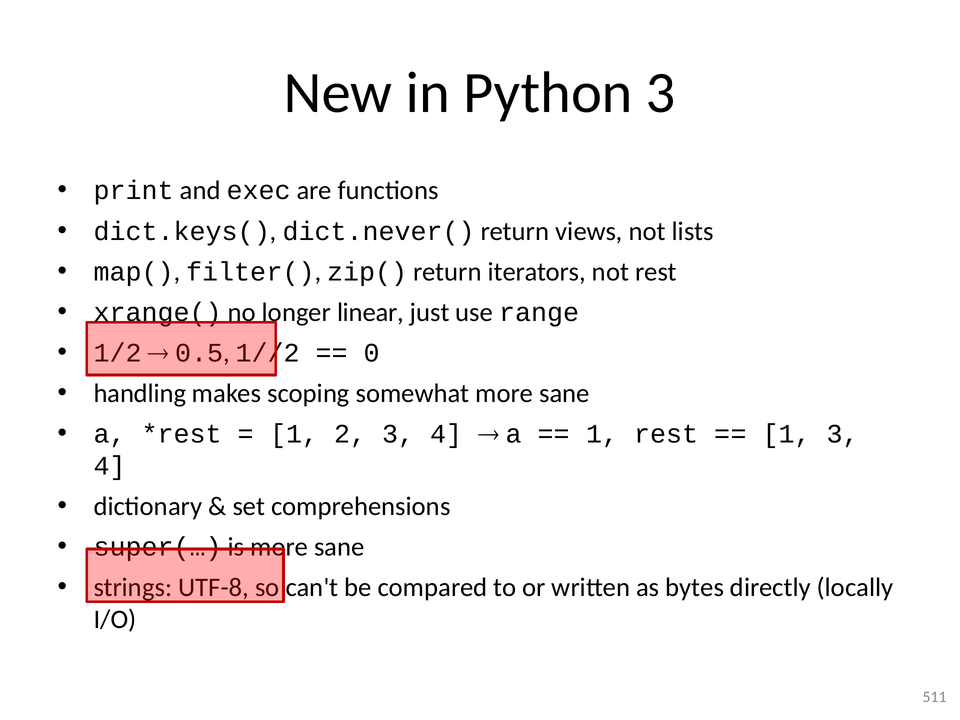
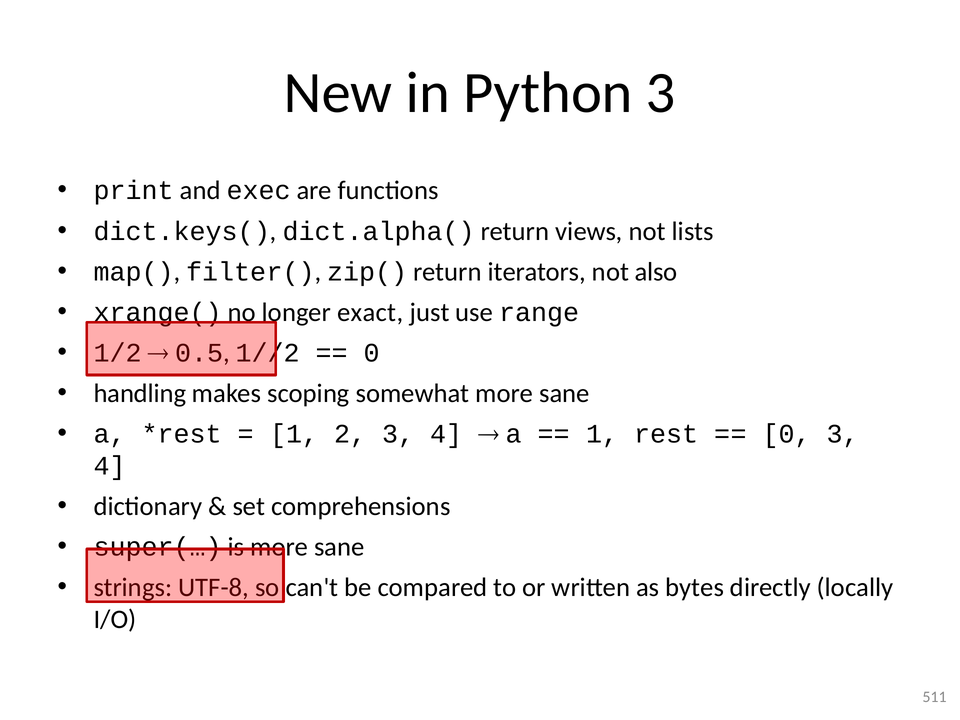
dict.never(: dict.never( -> dict.alpha(
not rest: rest -> also
linear: linear -> exact
1 at (787, 434): 1 -> 0
